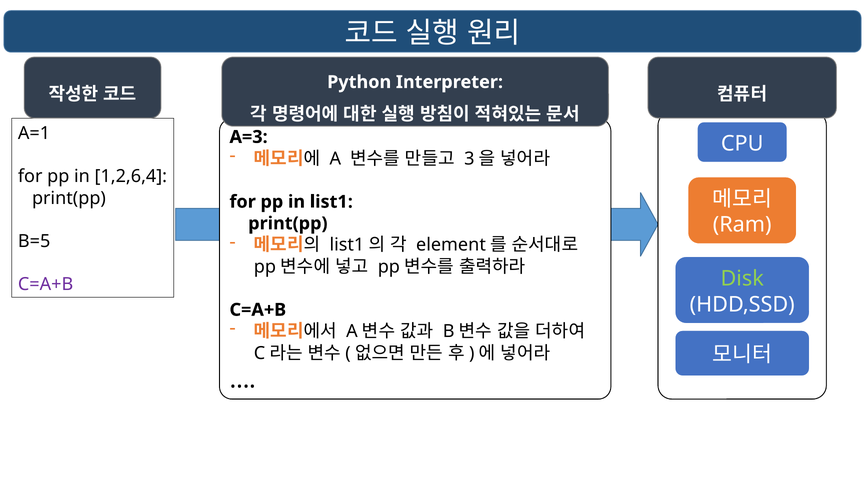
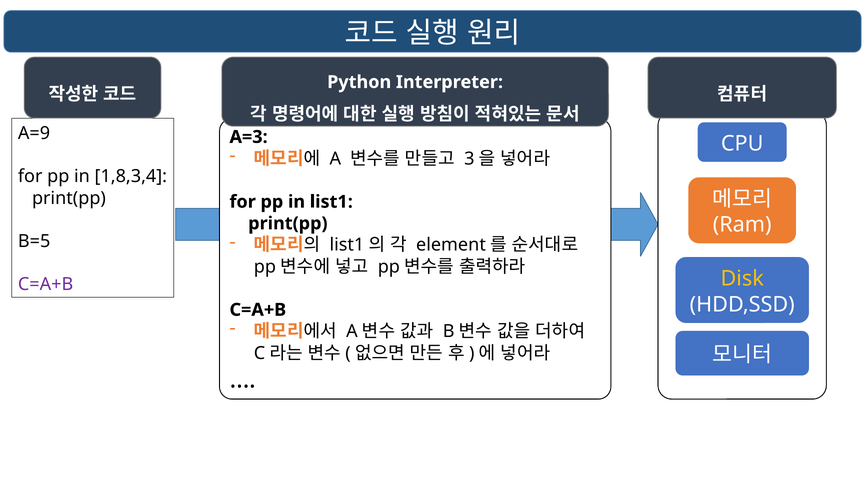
A=1: A=1 -> A=9
1,2,6,4: 1,2,6,4 -> 1,8,3,4
Disk colour: light green -> yellow
